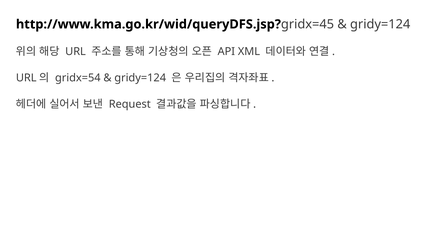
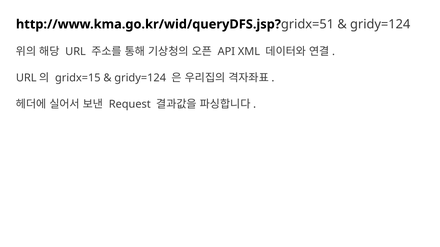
gridx=45: gridx=45 -> gridx=51
gridx=54: gridx=54 -> gridx=15
